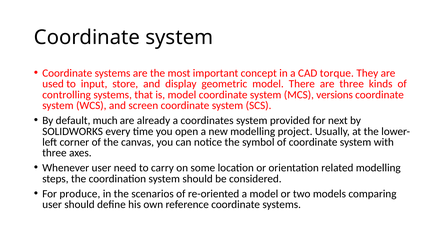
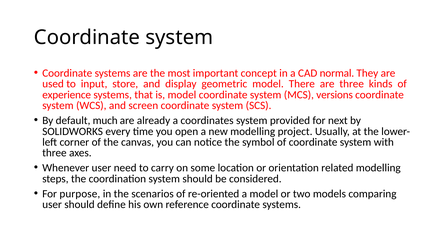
torque: torque -> normal
controlling: controlling -> experience
produce: produce -> purpose
